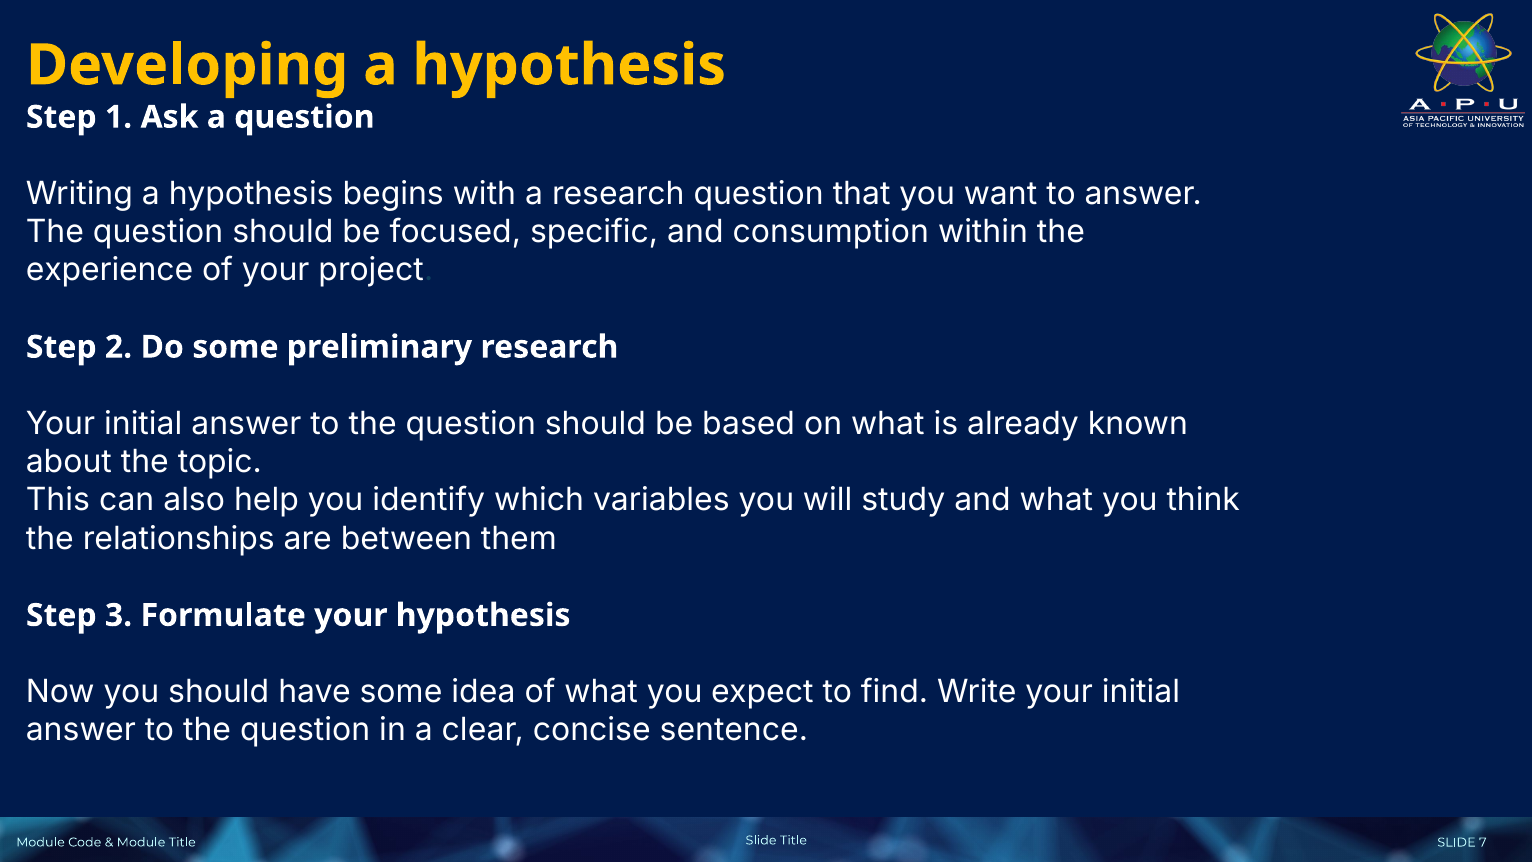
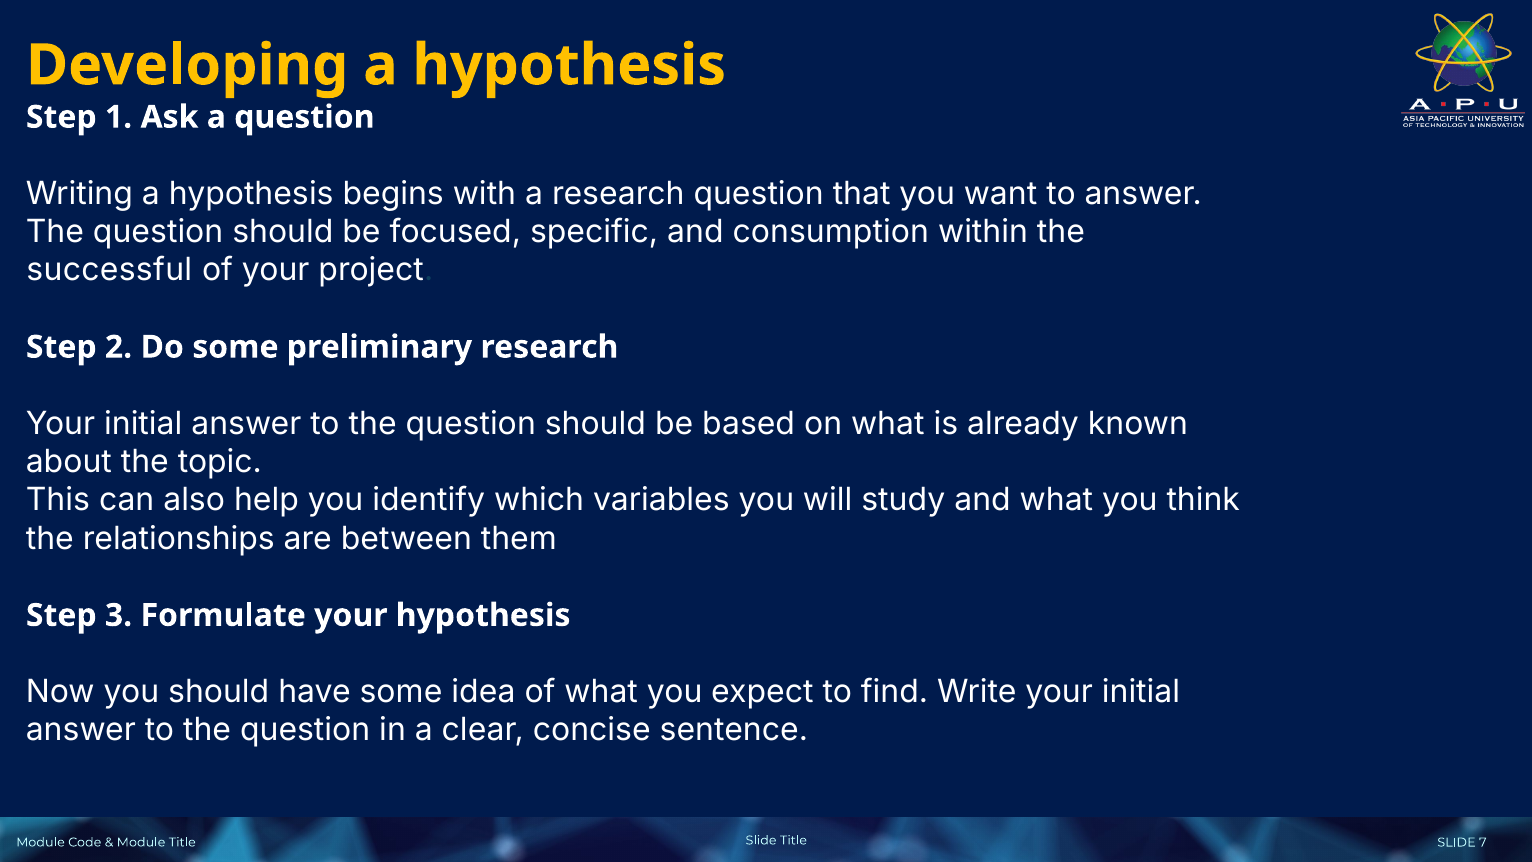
experience: experience -> successful
